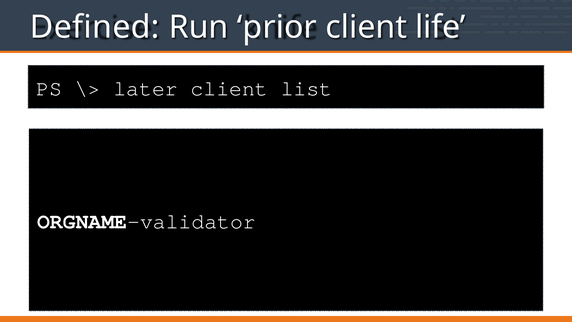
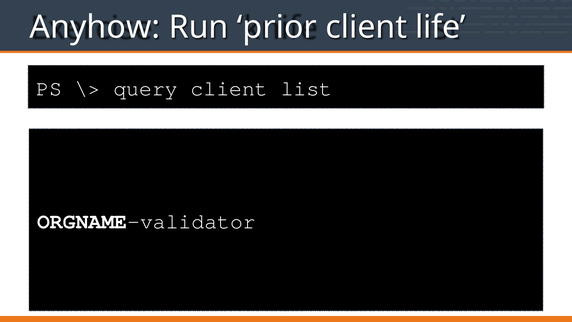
Defined: Defined -> Anyhow
later: later -> query
